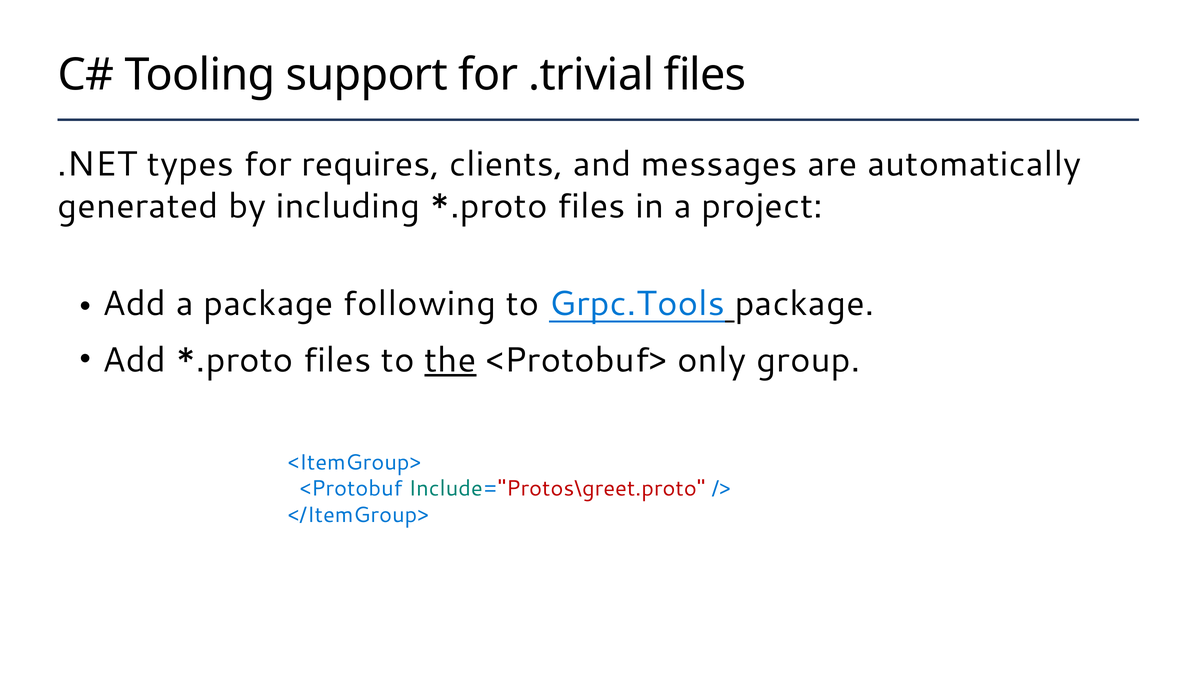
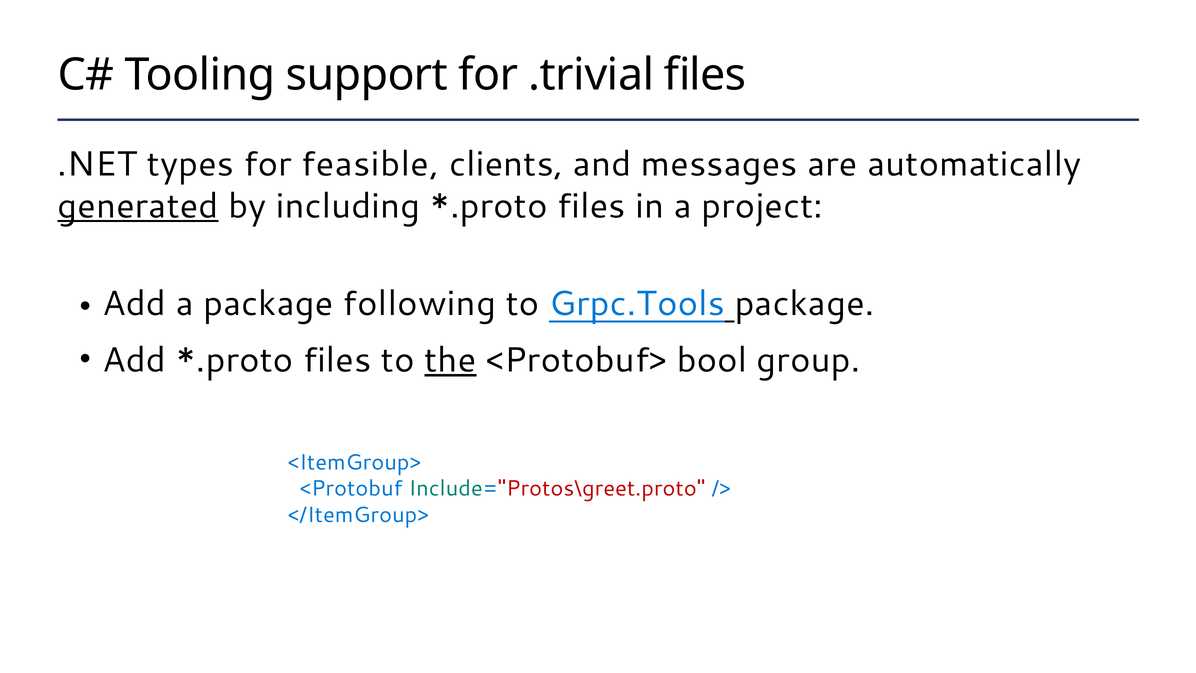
requires: requires -> feasible
generated underline: none -> present
only: only -> bool
